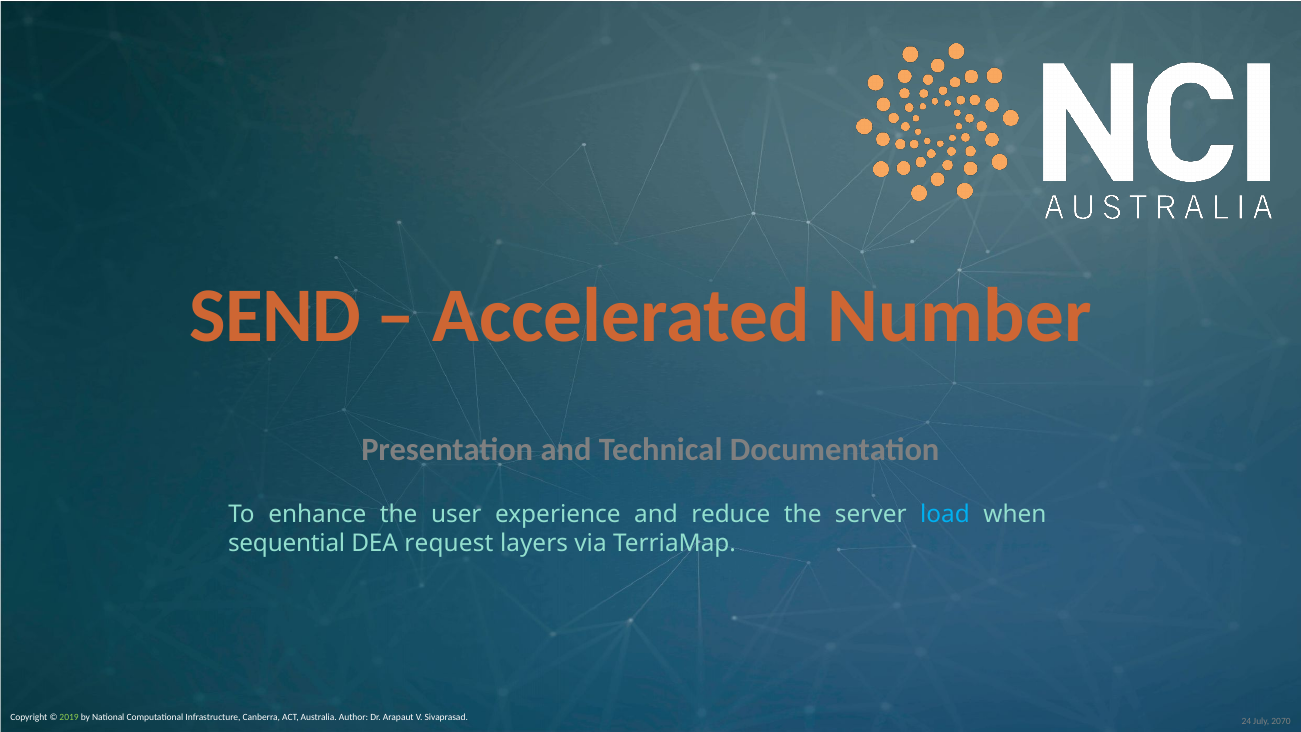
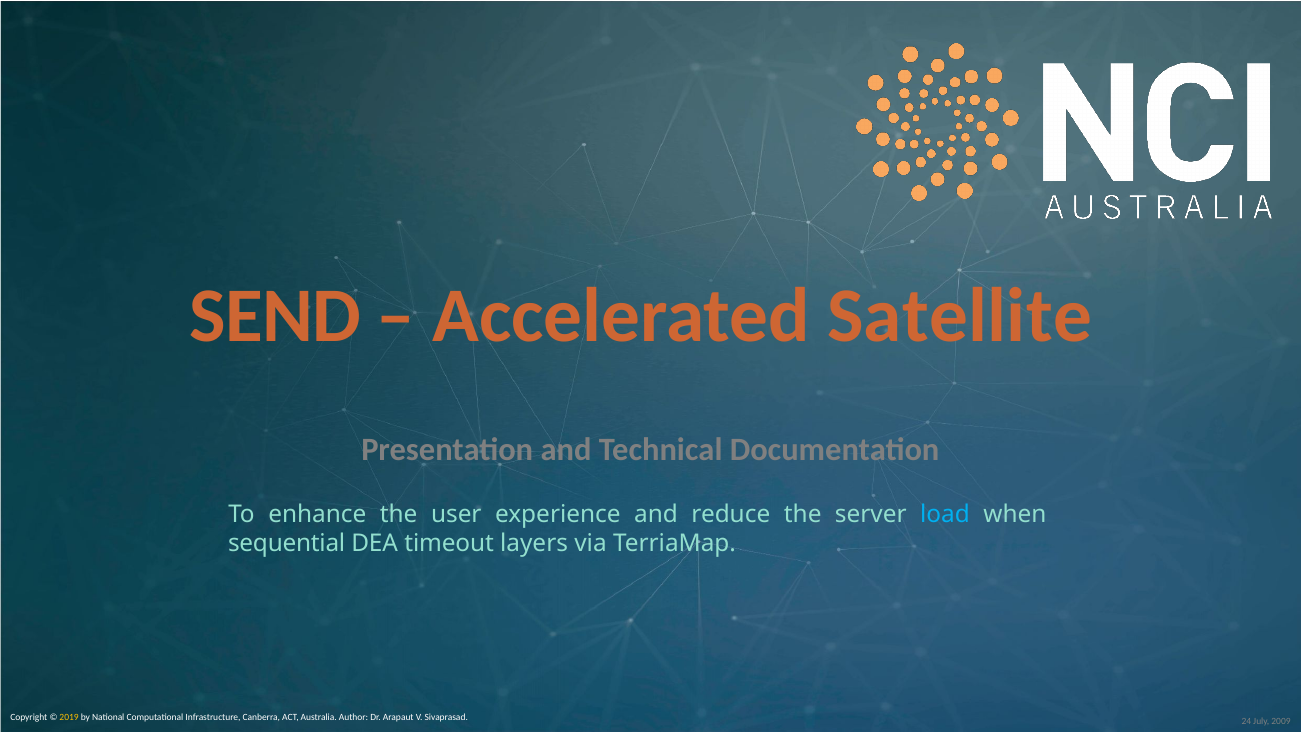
Number: Number -> Satellite
request: request -> timeout
2019 colour: light green -> yellow
2070: 2070 -> 2009
